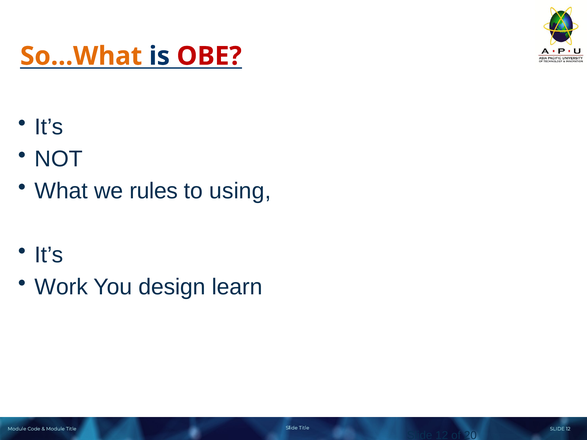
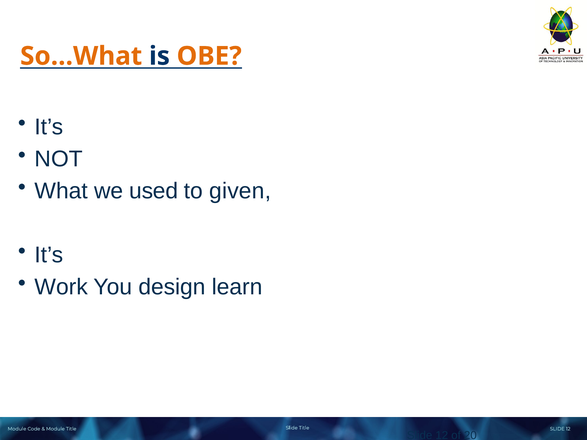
OBE colour: red -> orange
rules: rules -> used
using: using -> given
